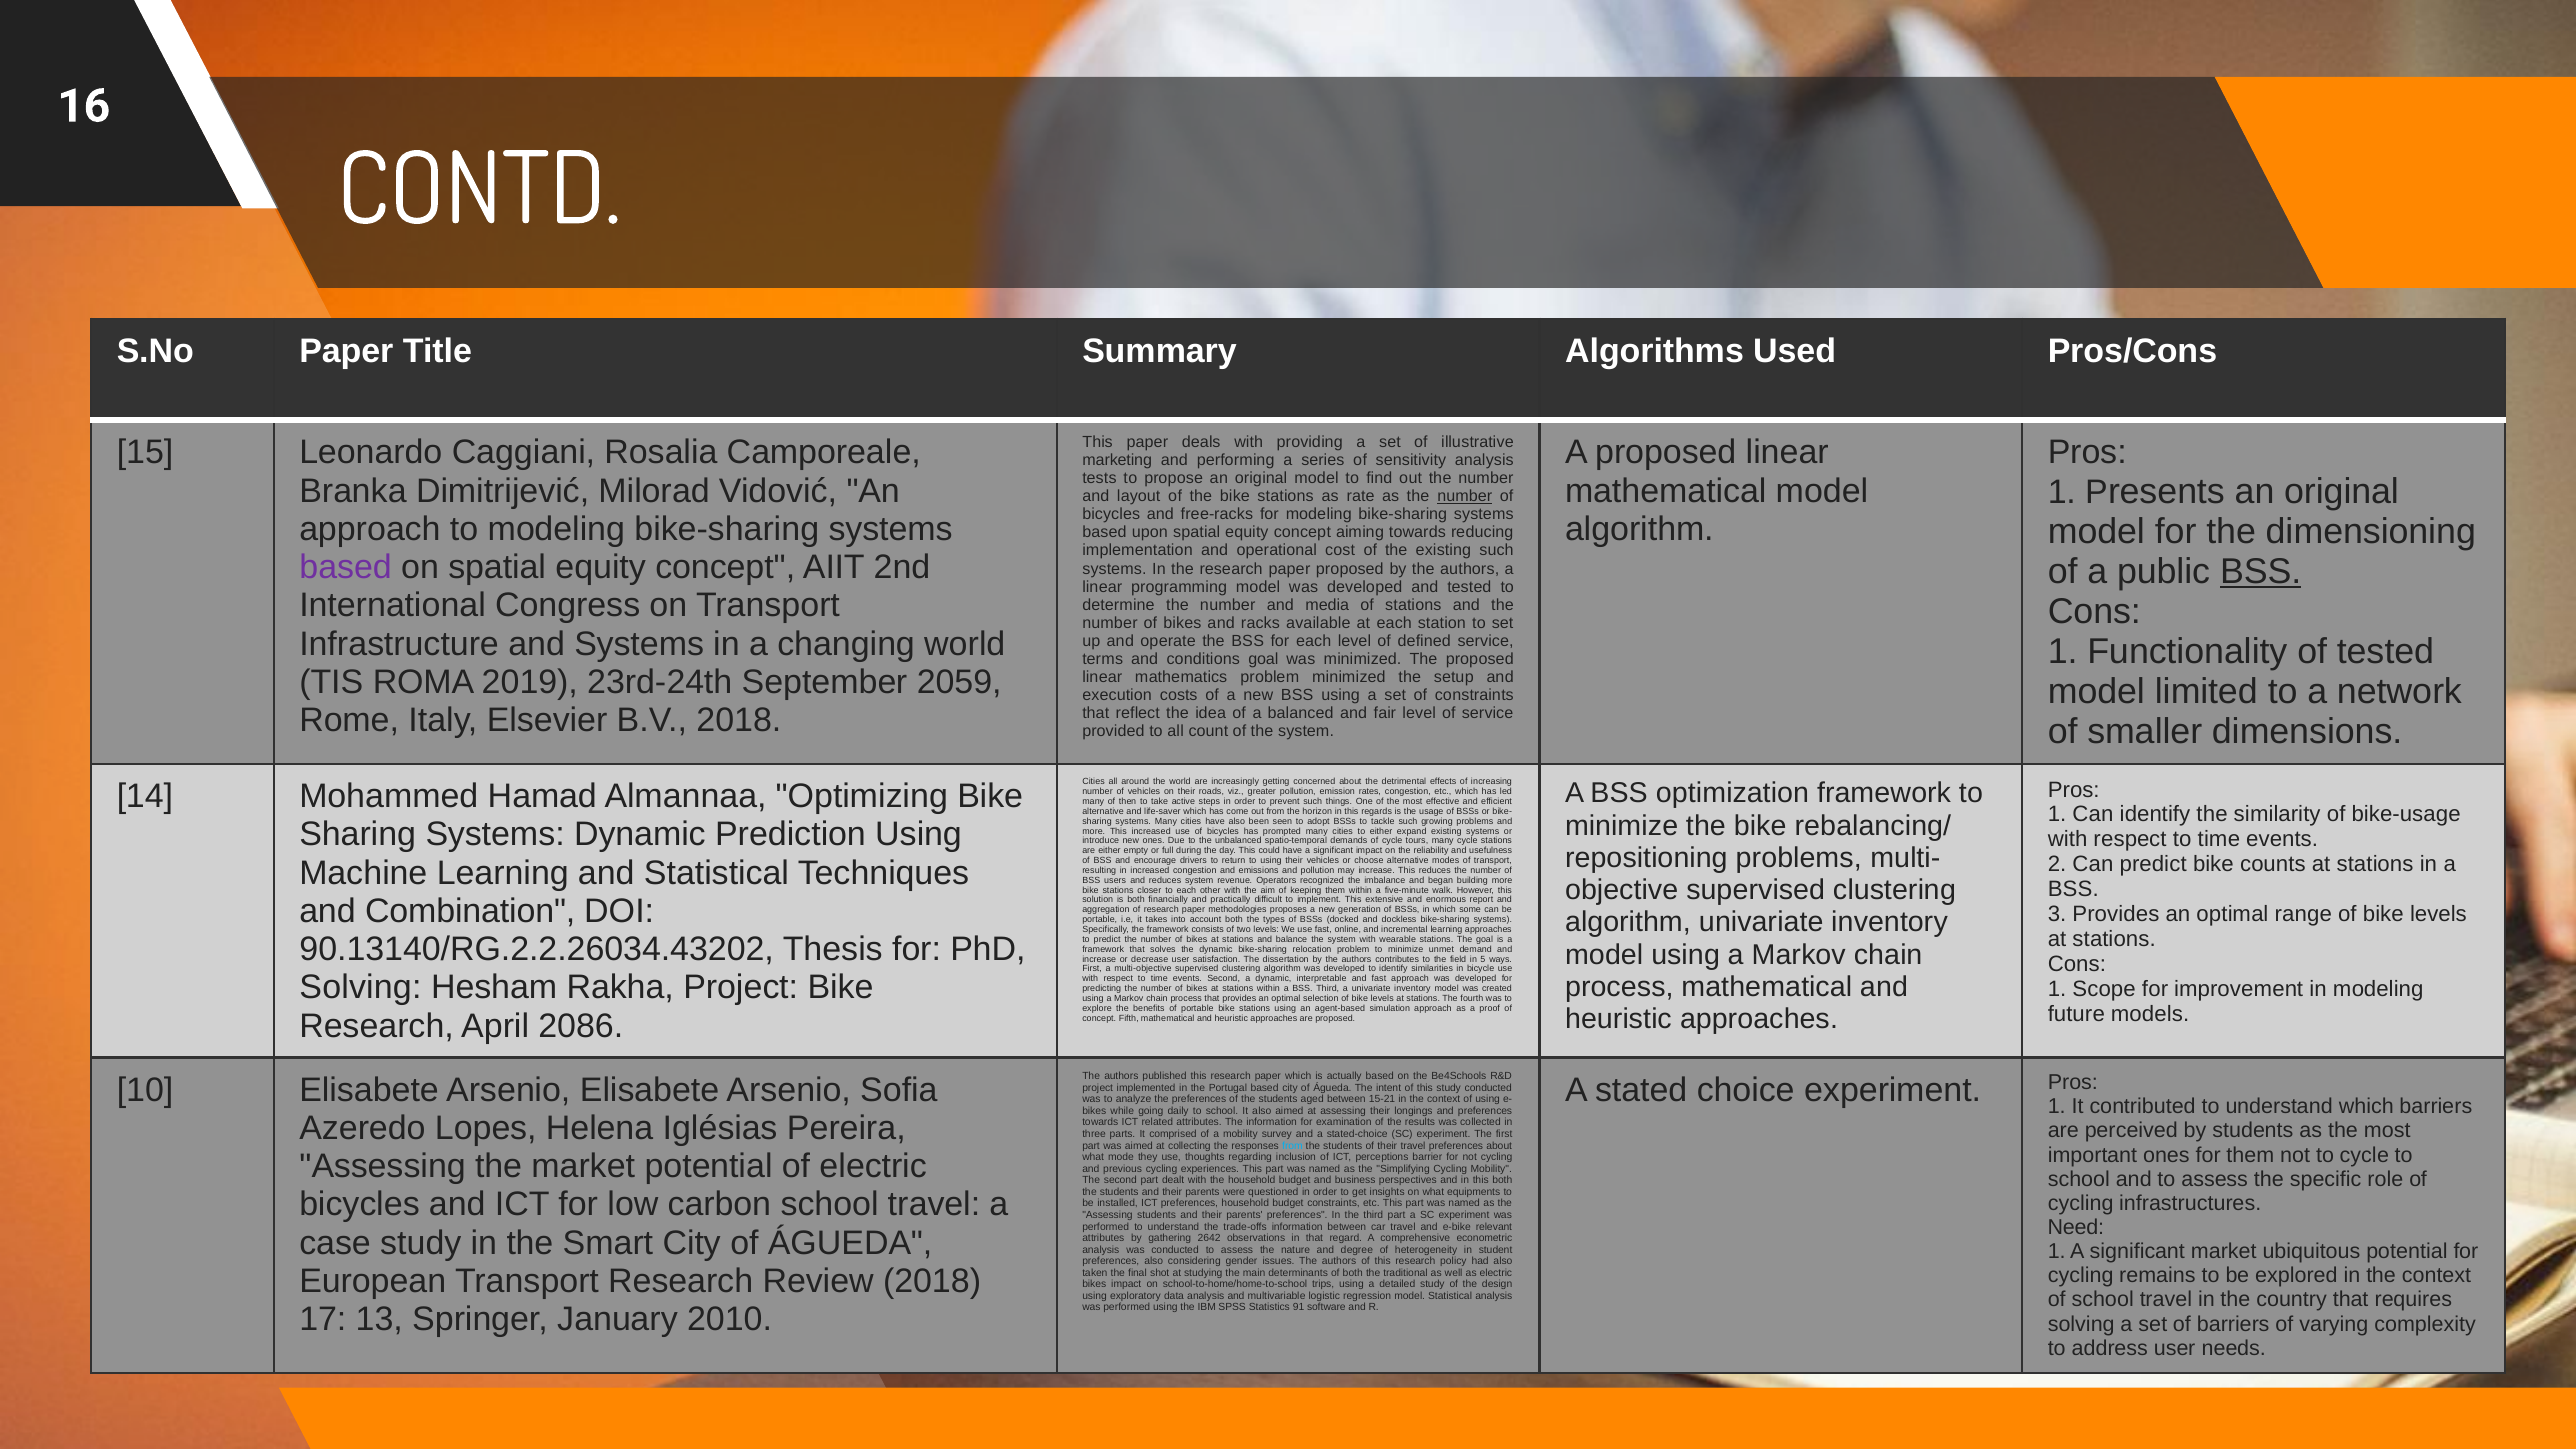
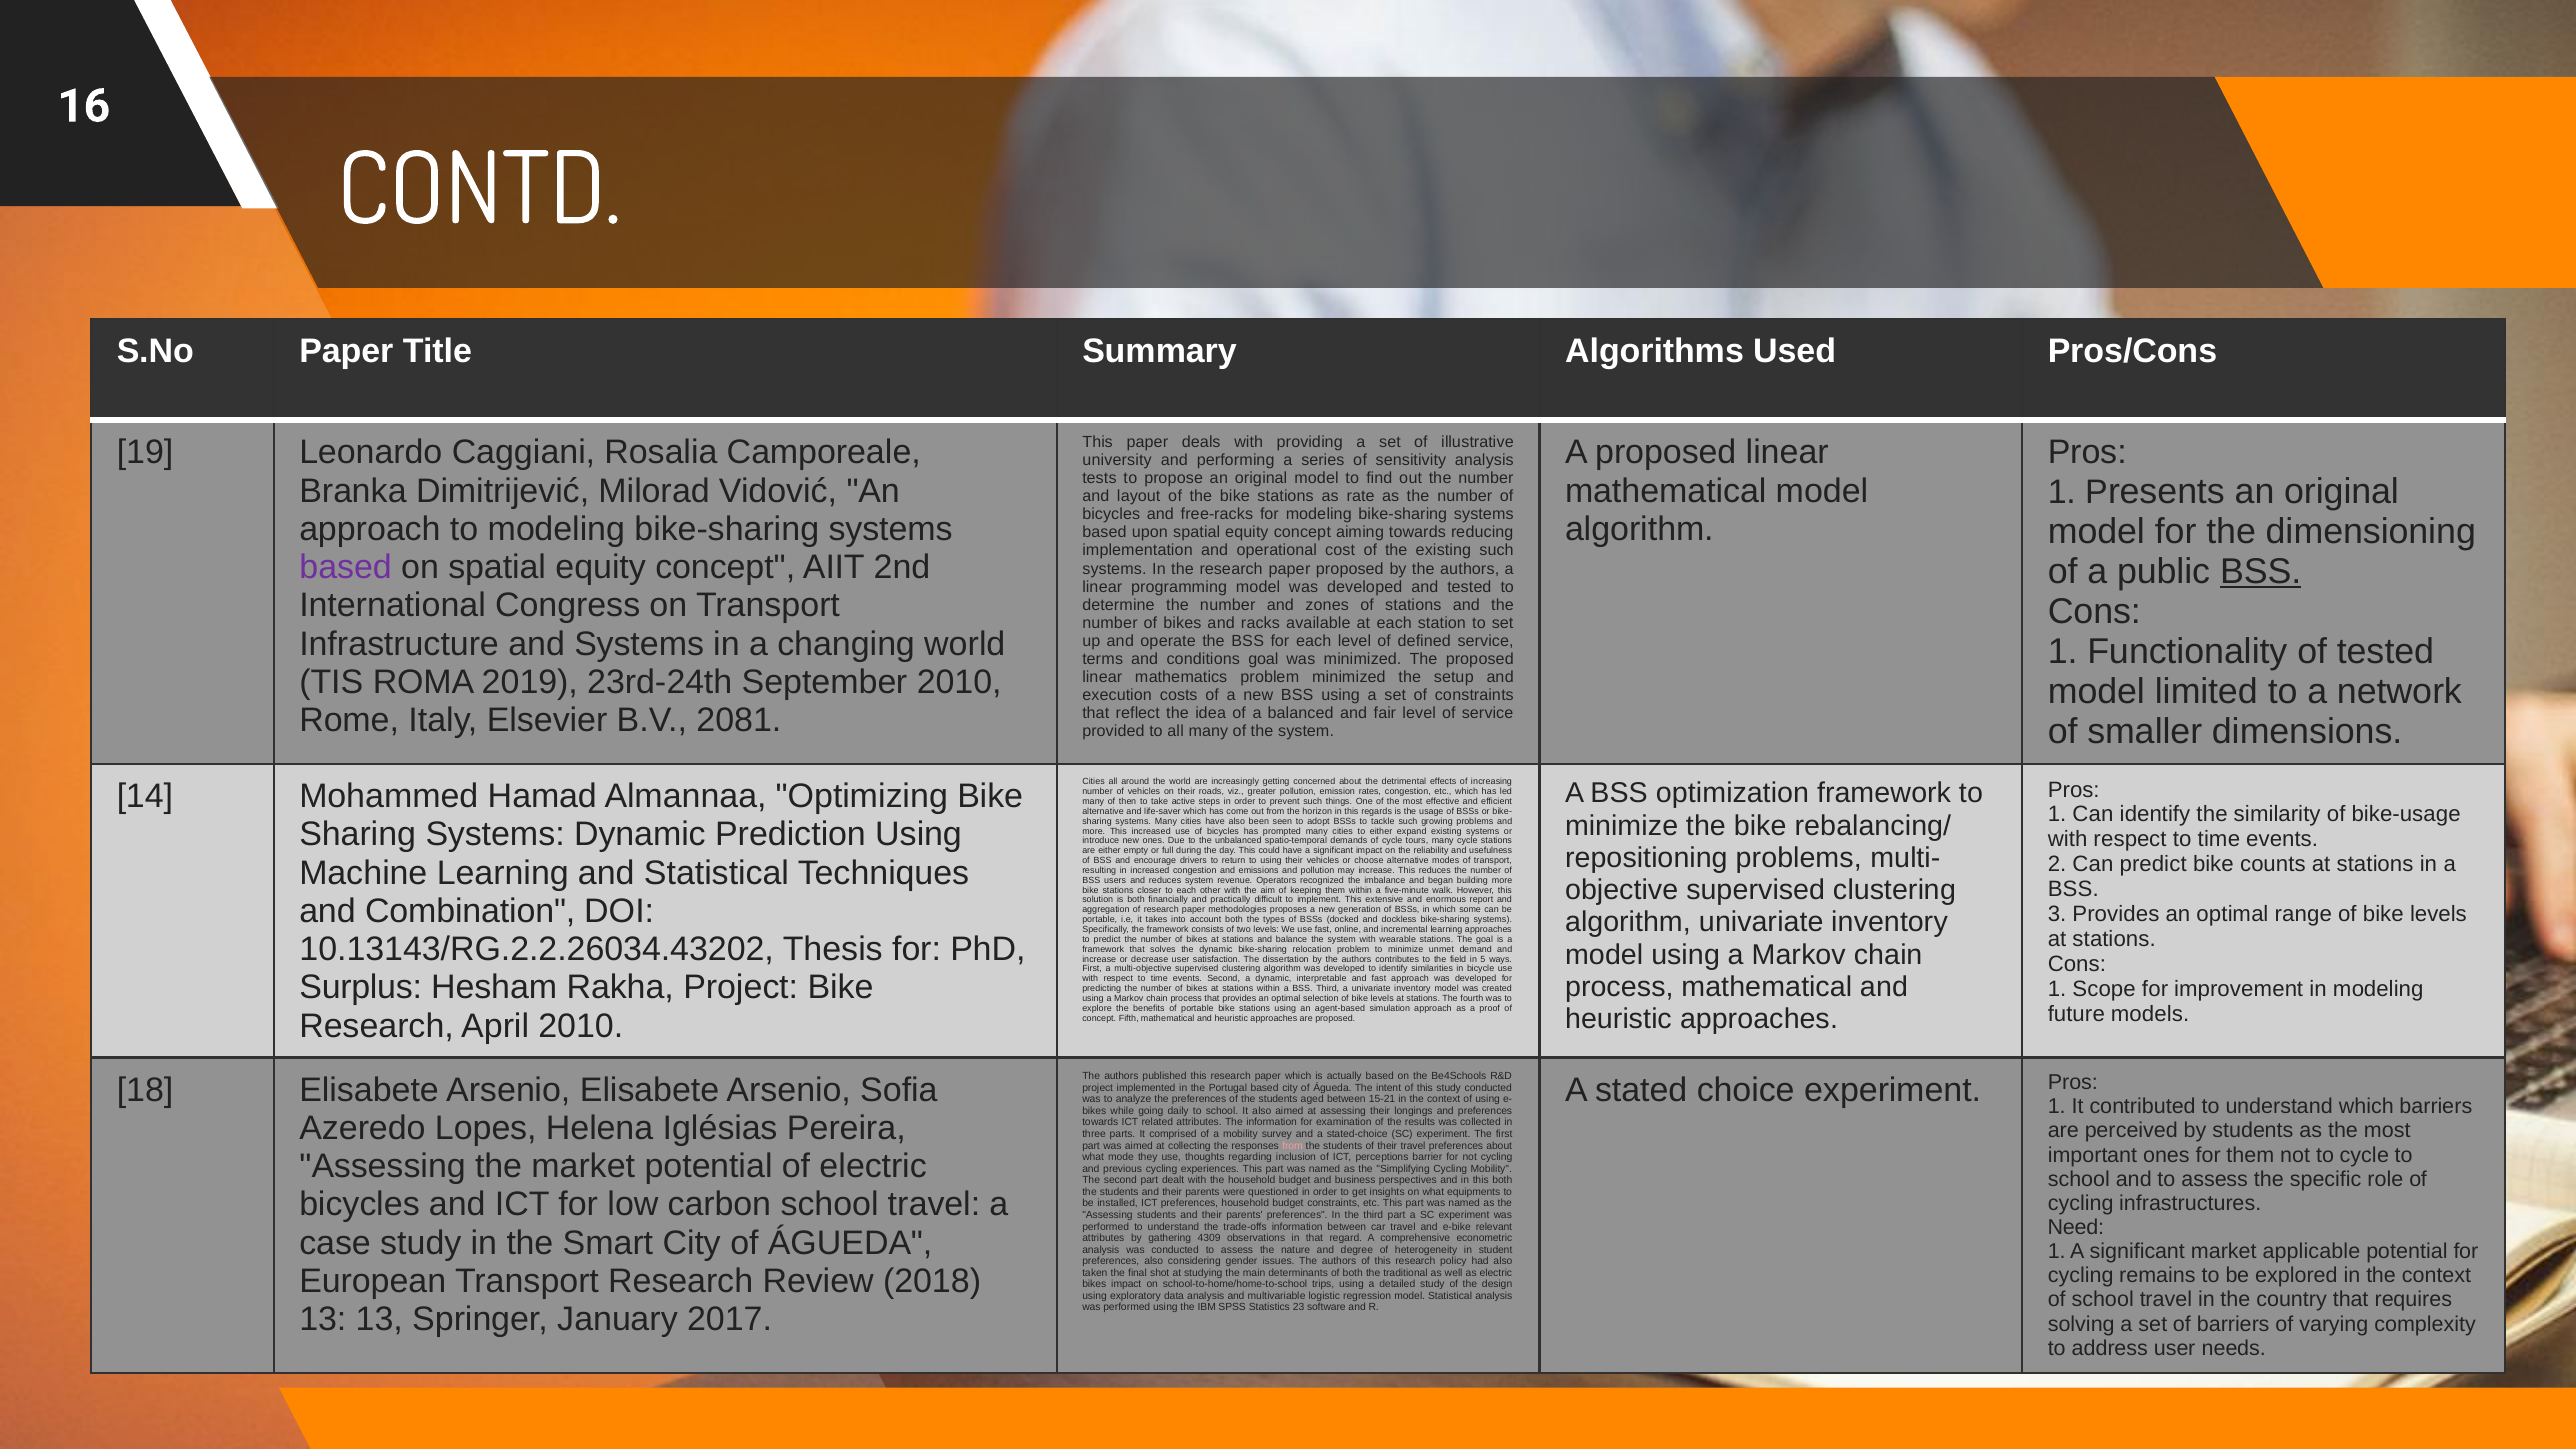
15: 15 -> 19
marketing: marketing -> university
number at (1465, 496) underline: present -> none
media: media -> zones
September 2059: 2059 -> 2010
B.V 2018: 2018 -> 2081
all count: count -> many
90.13140/RG.2.2.26034.43202: 90.13140/RG.2.2.26034.43202 -> 10.13143/RG.2.2.26034.43202
Solving at (360, 988): Solving -> Surplus
April 2086: 2086 -> 2010
10: 10 -> 18
from at (1293, 1146) colour: light blue -> pink
2642: 2642 -> 4309
ubiquitous: ubiquitous -> applicable
91: 91 -> 23
17 at (323, 1319): 17 -> 13
2010: 2010 -> 2017
